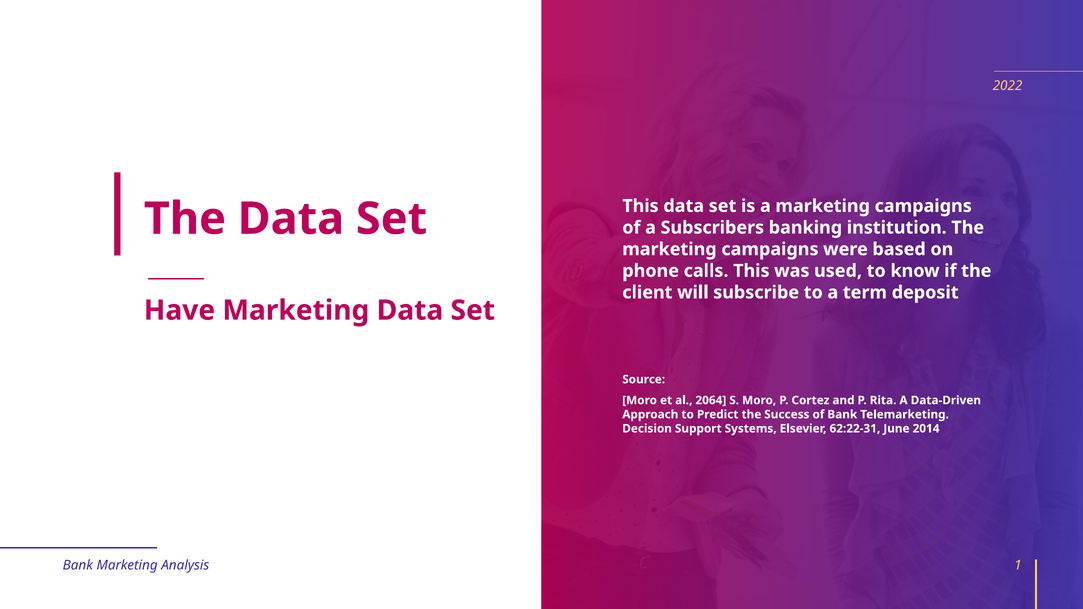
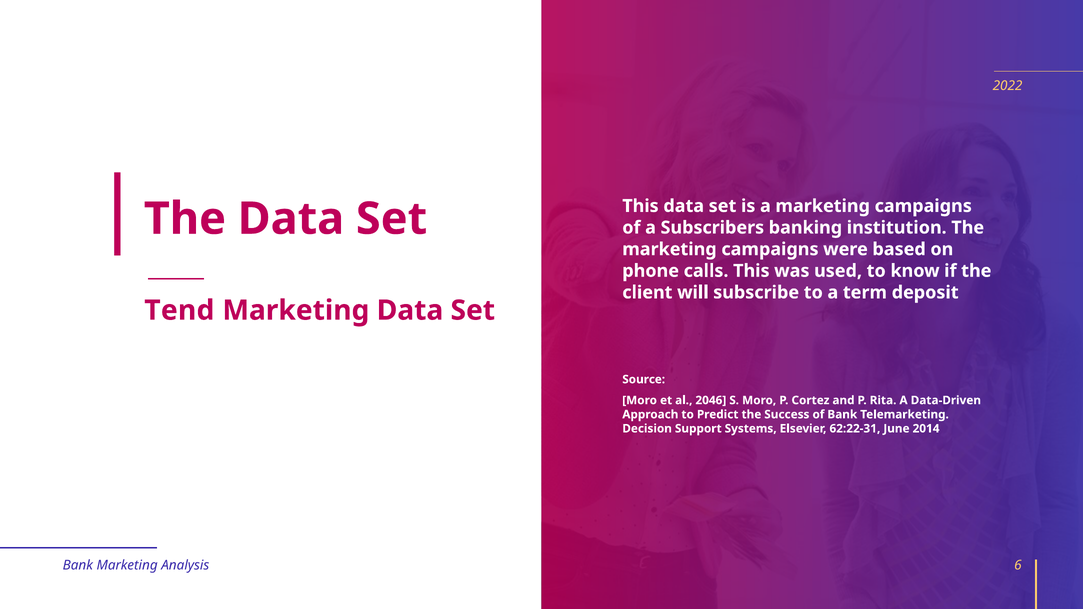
Have: Have -> Tend
2064: 2064 -> 2046
1: 1 -> 6
